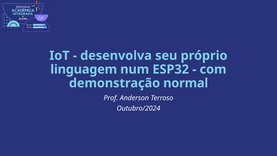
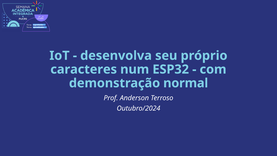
linguagem: linguagem -> caracteres
